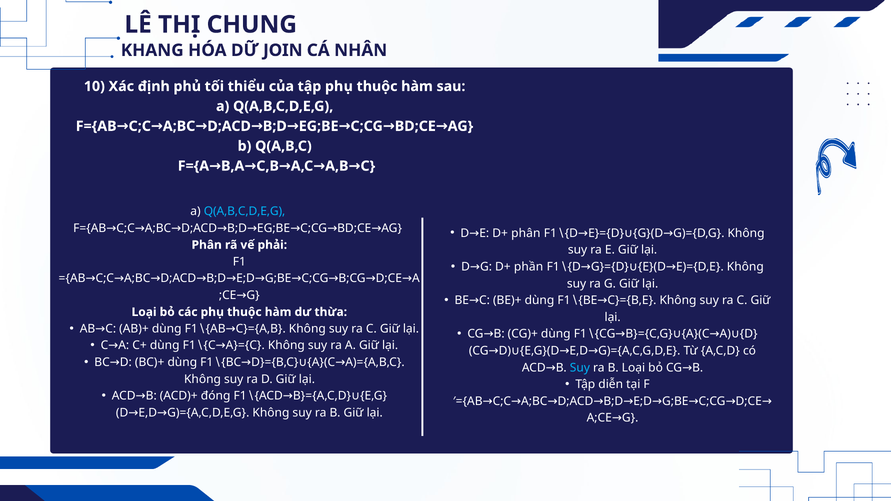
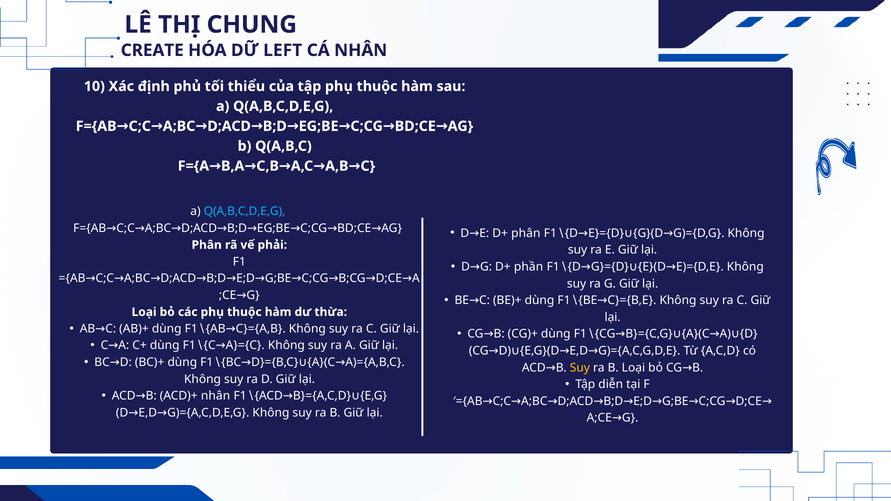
KHANG: KHANG -> CREATE
JOIN: JOIN -> LEFT
Suy at (580, 368) colour: light blue -> yellow
ACD)+ đóng: đóng -> nhân
